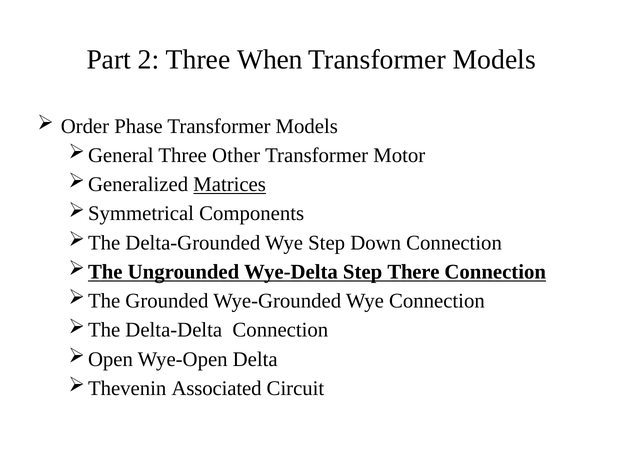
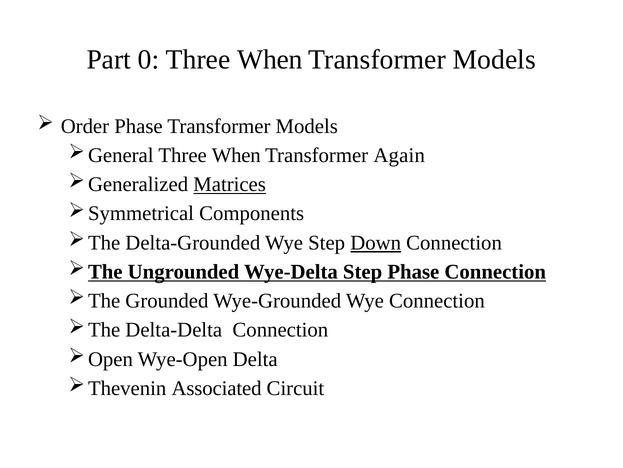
2: 2 -> 0
Other at (236, 155): Other -> When
Motor: Motor -> Again
Down underline: none -> present
Step There: There -> Phase
